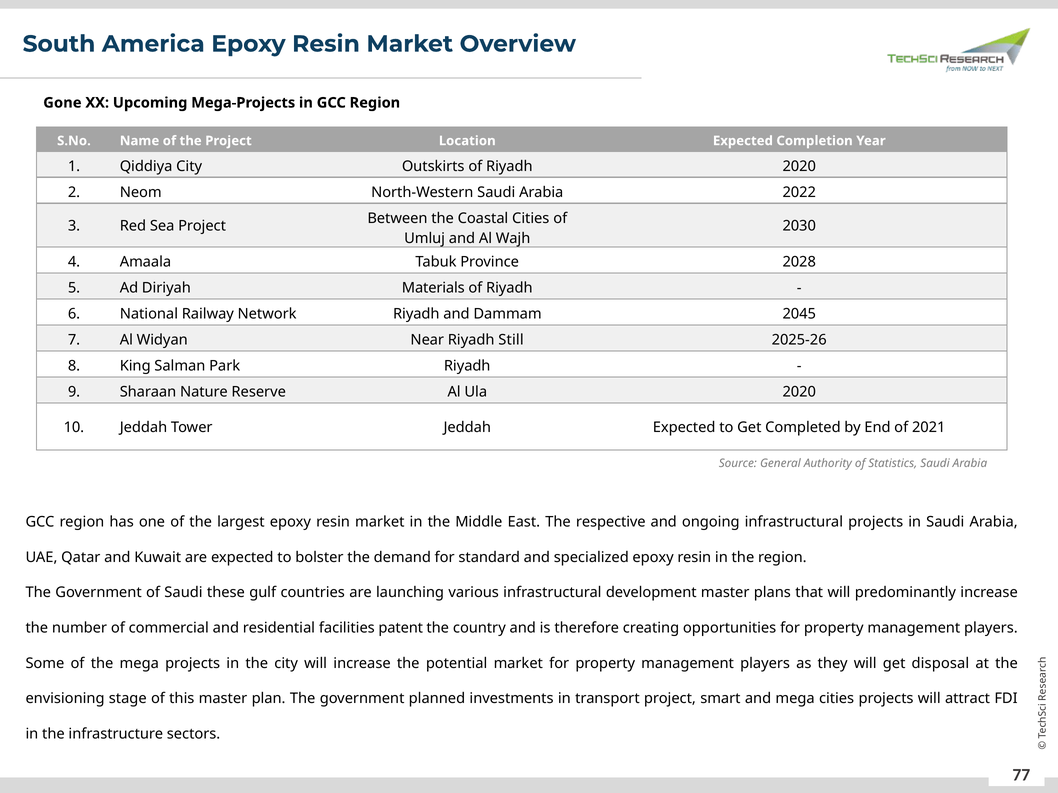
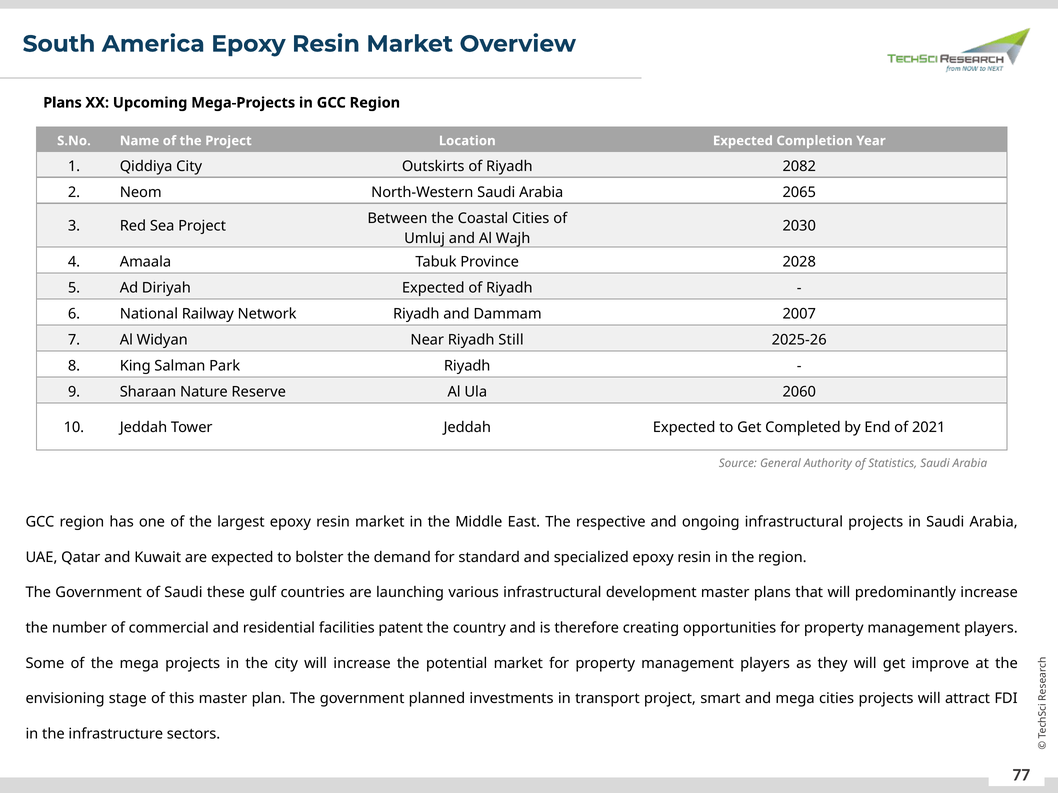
Gone at (62, 103): Gone -> Plans
Riyadh 2020: 2020 -> 2082
2022: 2022 -> 2065
Diriyah Materials: Materials -> Expected
2045: 2045 -> 2007
Ula 2020: 2020 -> 2060
disposal: disposal -> improve
